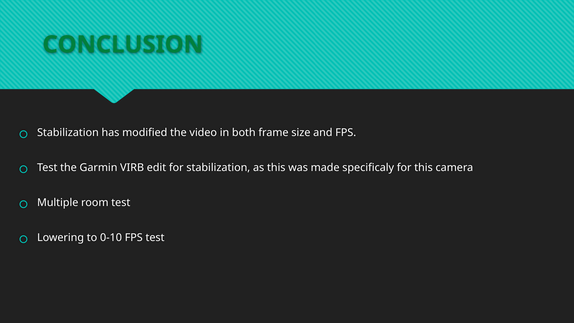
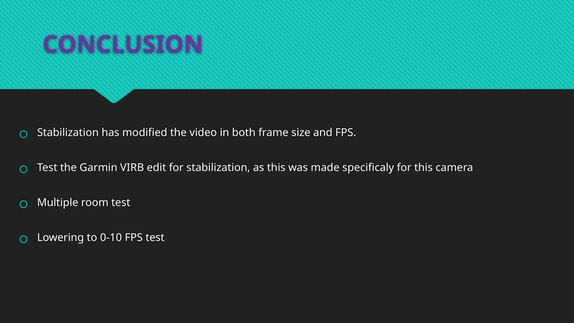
CONCLUSION colour: green -> purple
